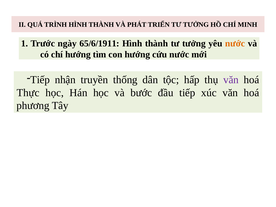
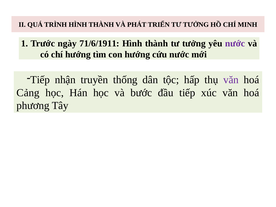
65/6/1911: 65/6/1911 -> 71/6/1911
nước at (235, 43) colour: orange -> purple
Thực: Thực -> Cảng
